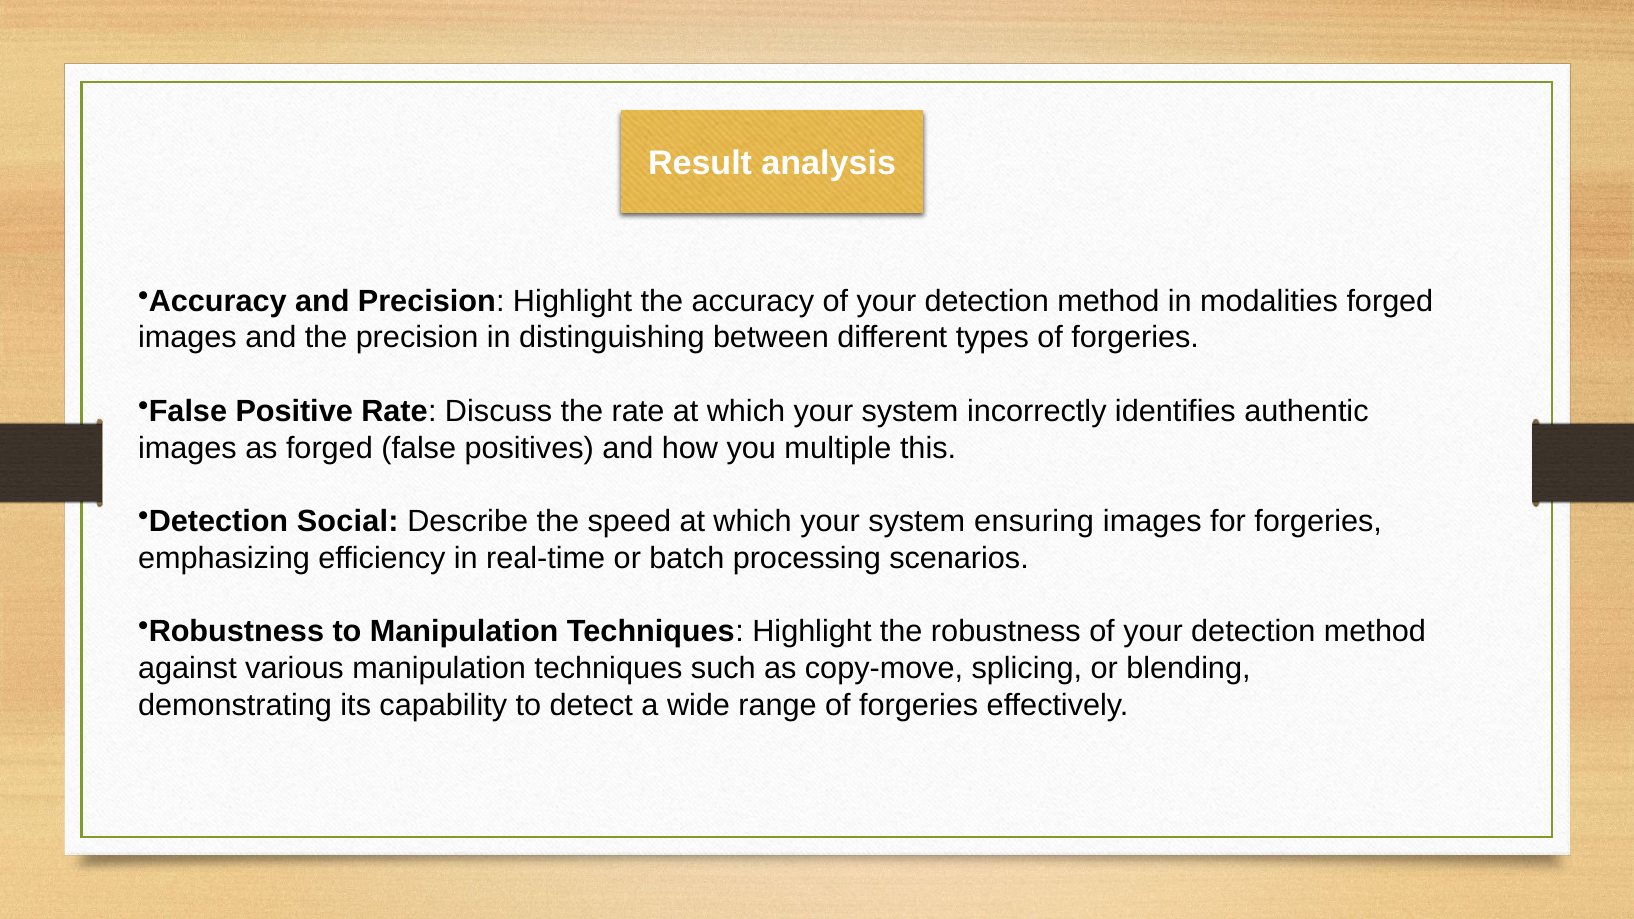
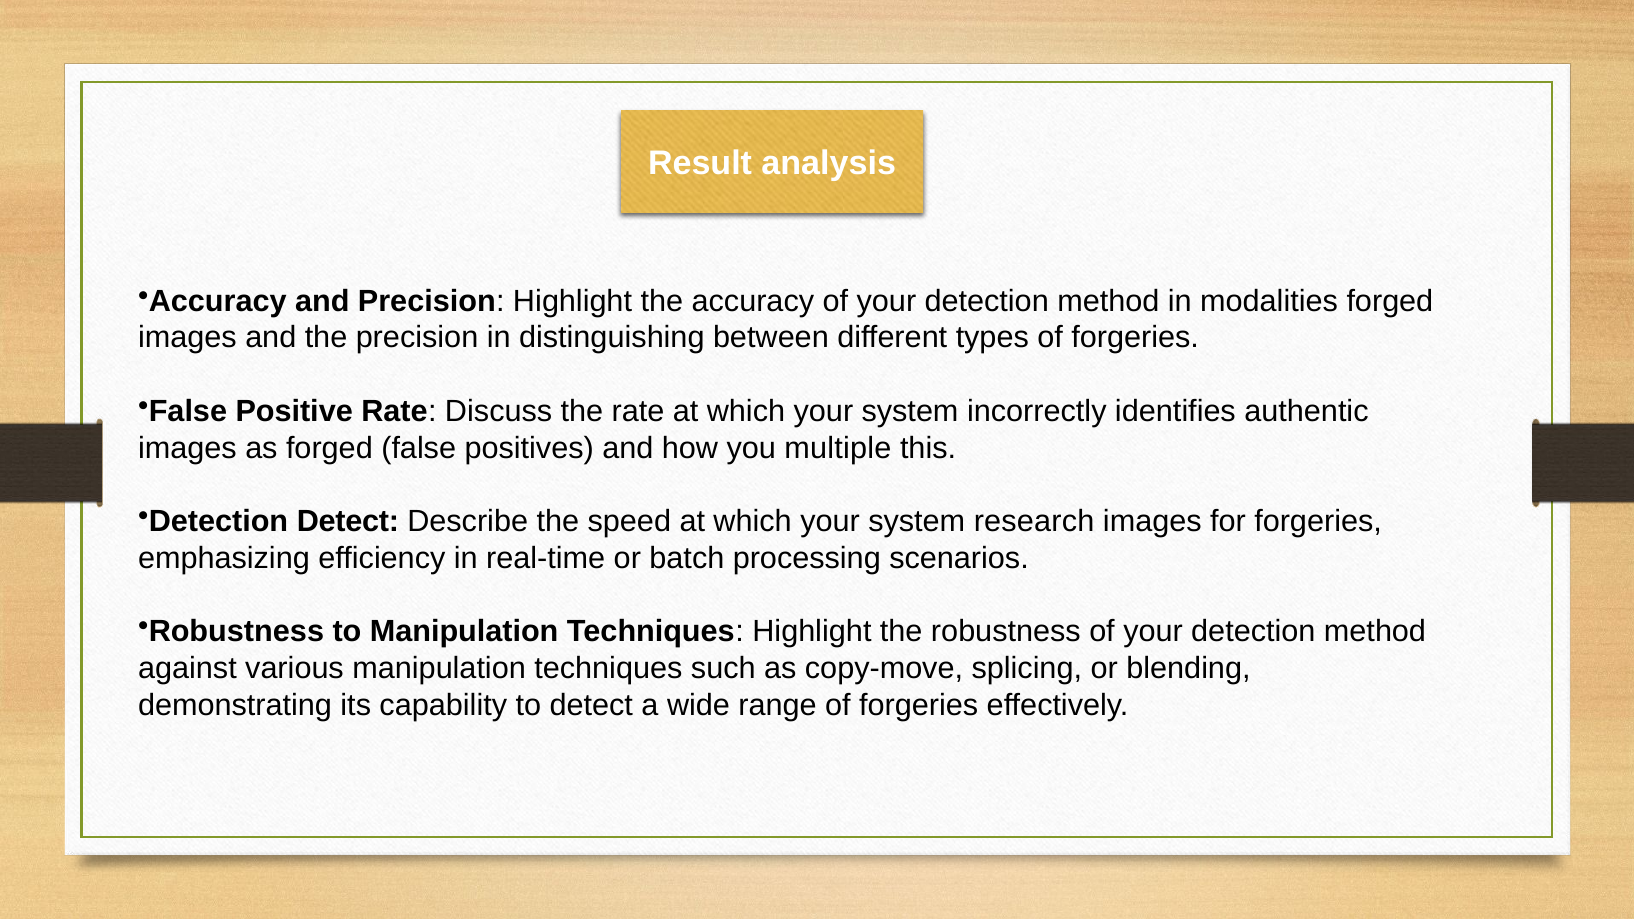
Detection Social: Social -> Detect
ensuring: ensuring -> research
